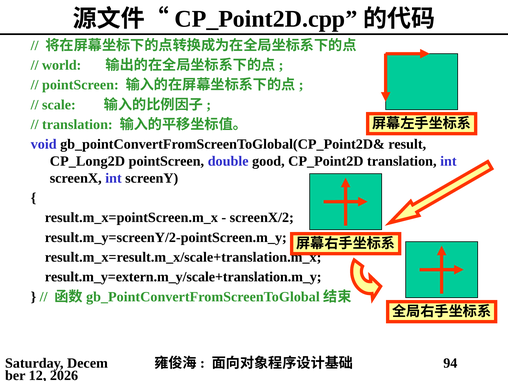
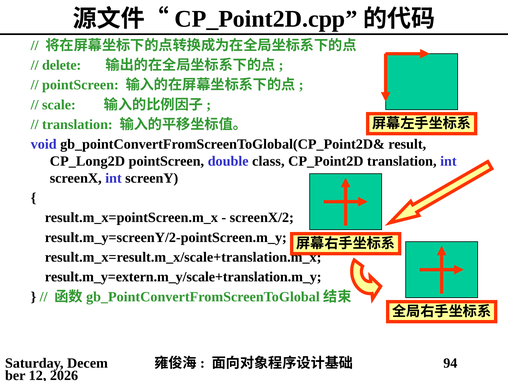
world: world -> delete
good: good -> class
